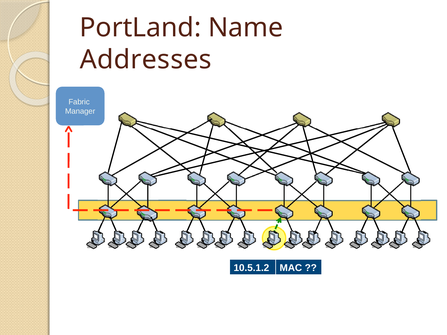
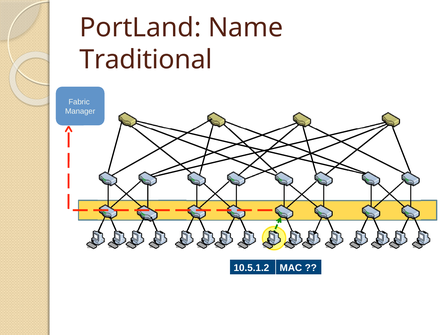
Addresses: Addresses -> Traditional
